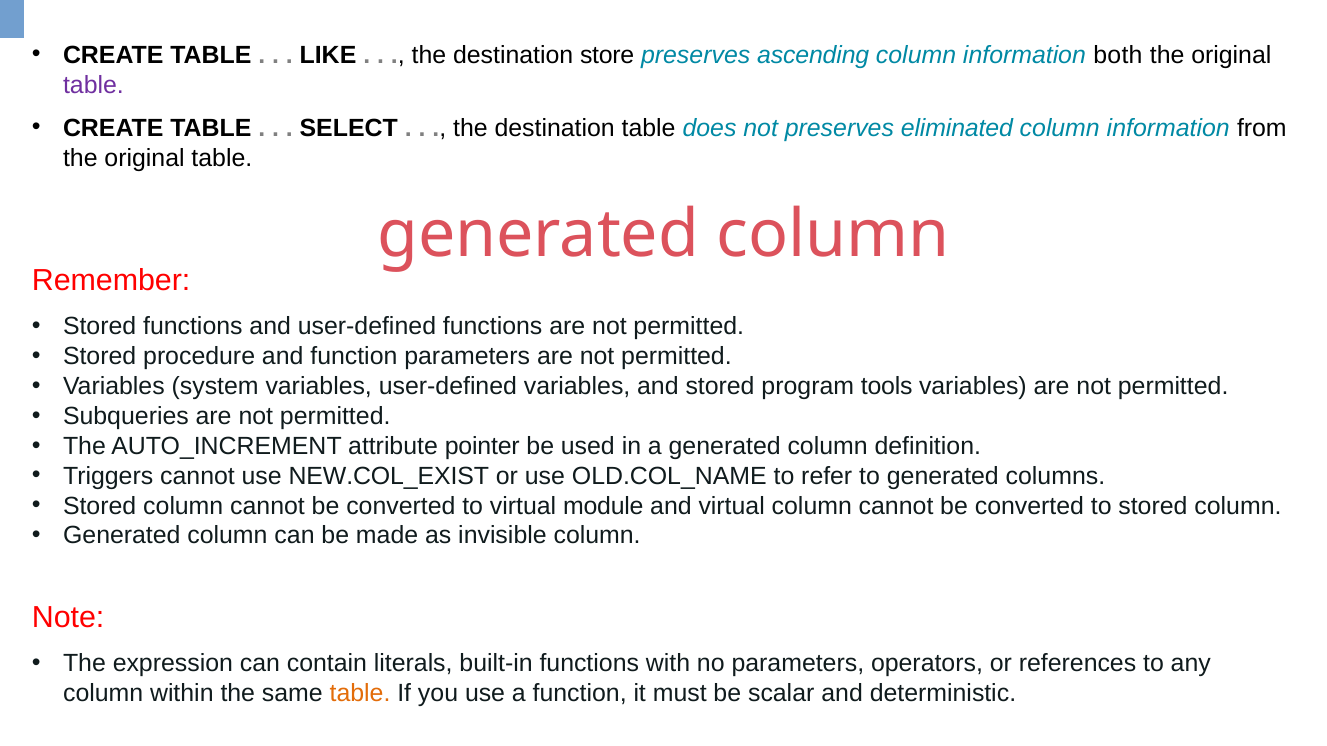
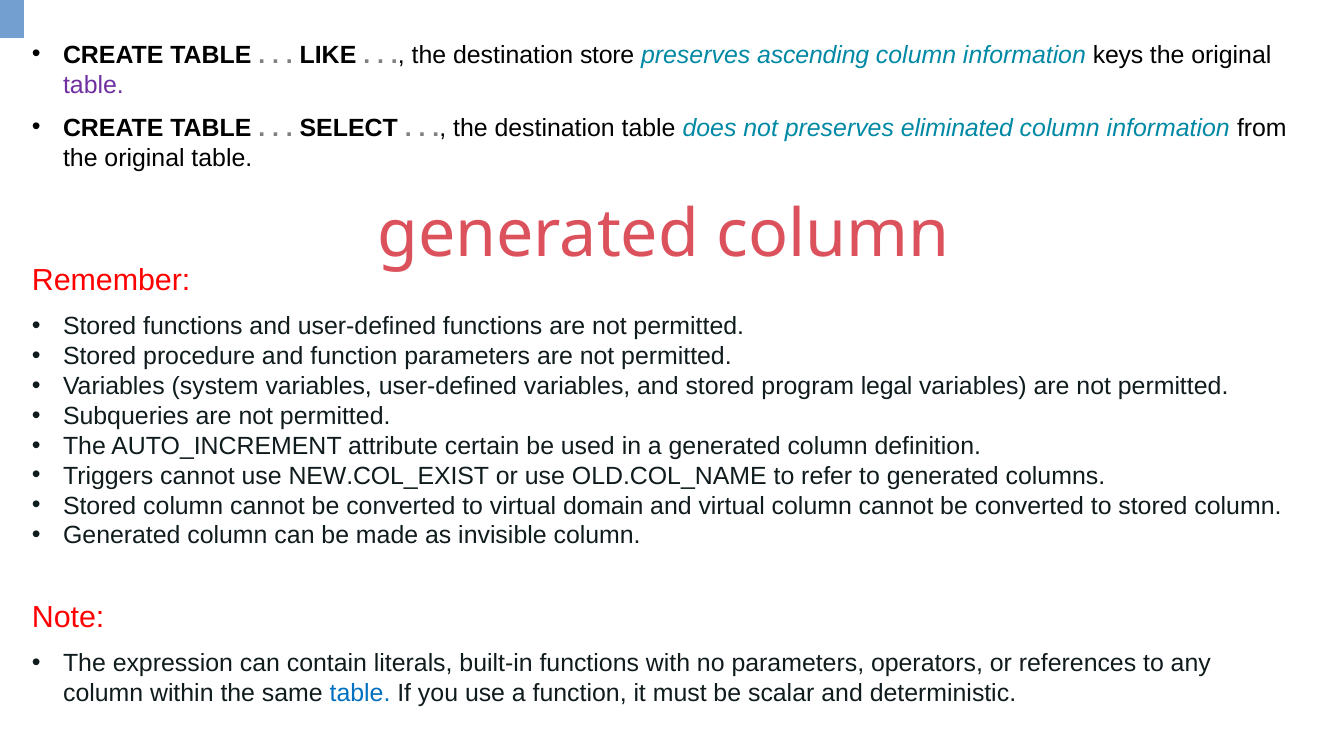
both: both -> keys
tools: tools -> legal
pointer: pointer -> certain
module: module -> domain
table at (360, 694) colour: orange -> blue
